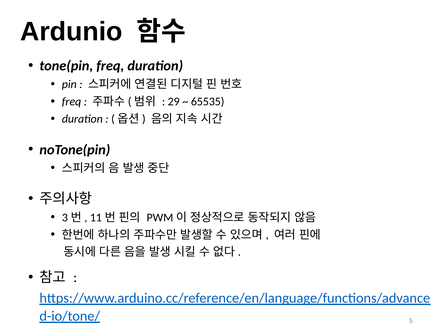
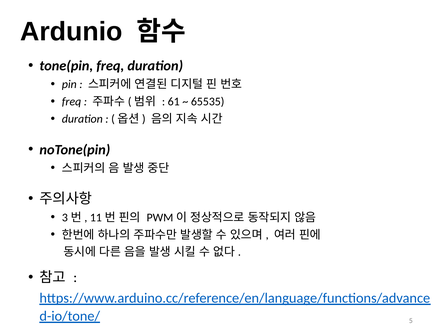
29: 29 -> 61
